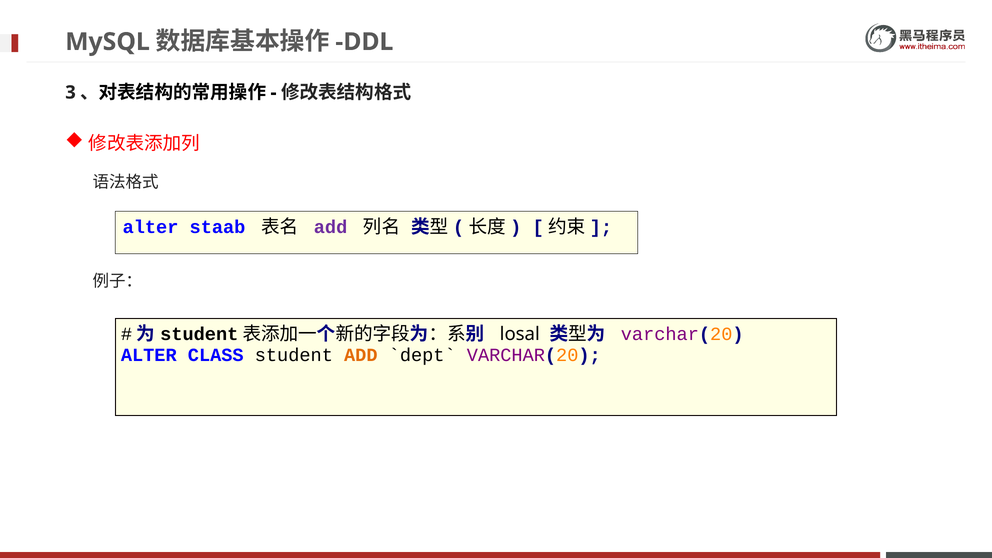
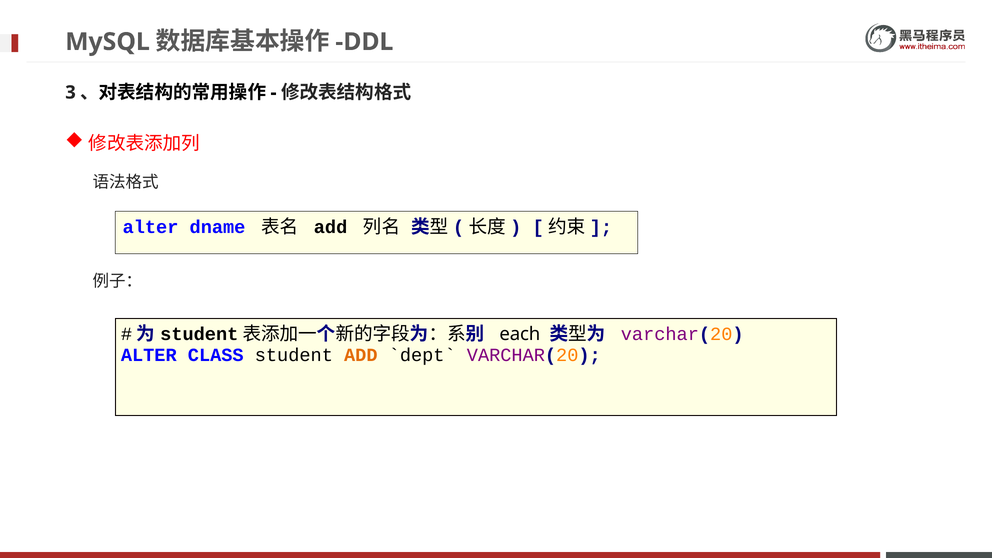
staab: staab -> dname
add at (331, 227) colour: purple -> black
losal: losal -> each
